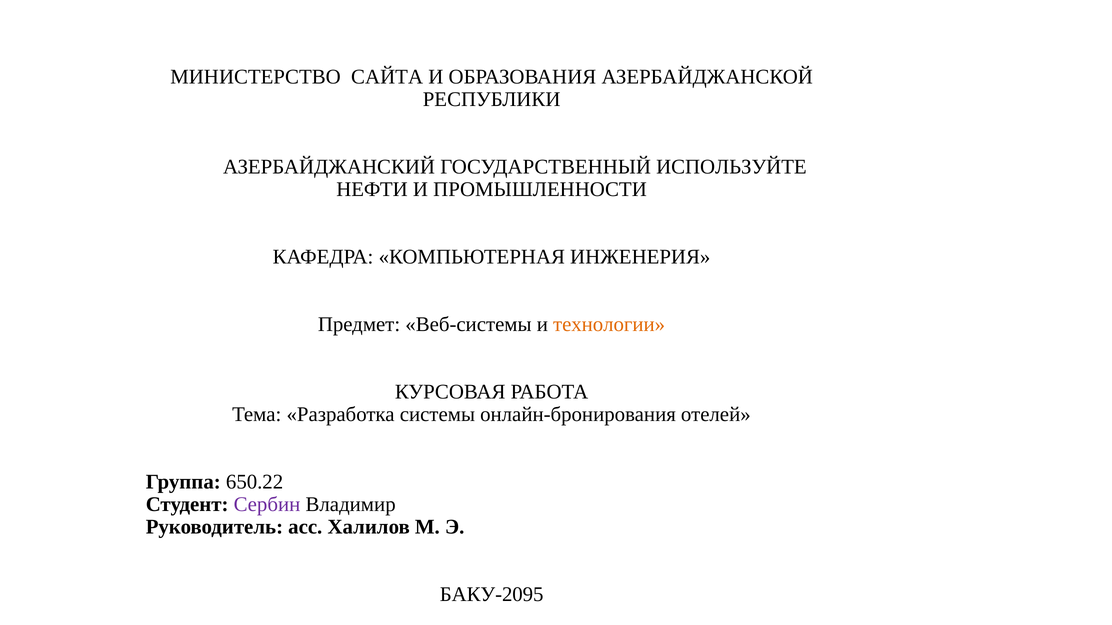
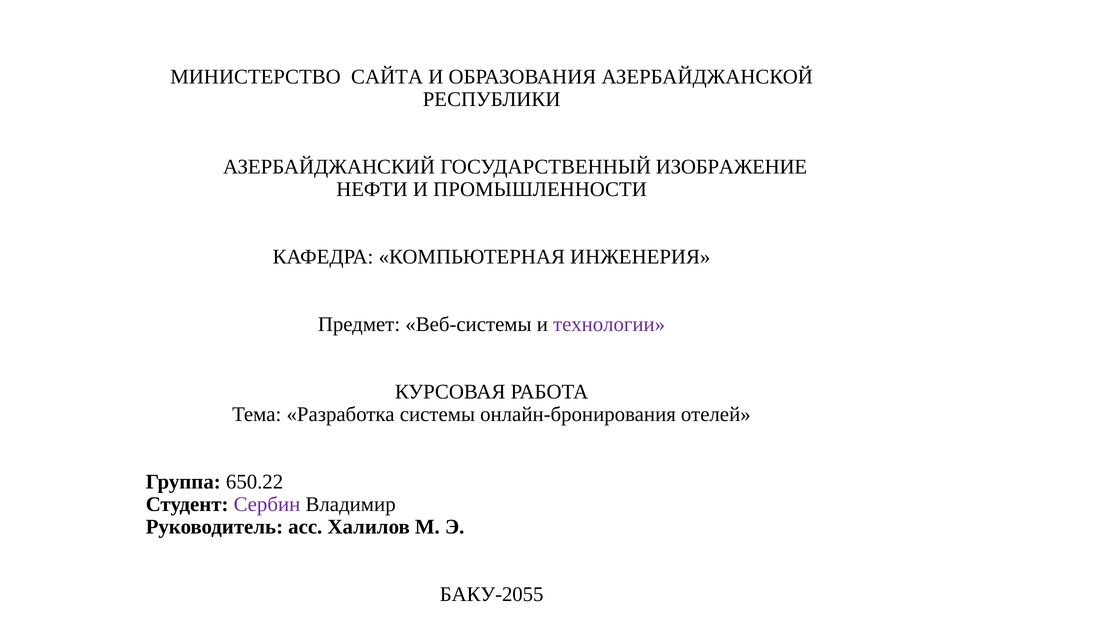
ИСПОЛЬЗУЙТЕ: ИСПОЛЬЗУЙТЕ -> ИЗОБРАЖЕНИЕ
технологии colour: orange -> purple
БАКУ-2095: БАКУ-2095 -> БАКУ-2055
